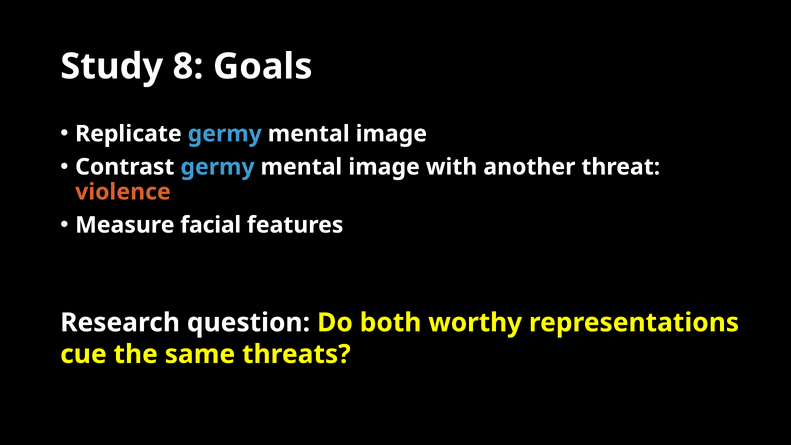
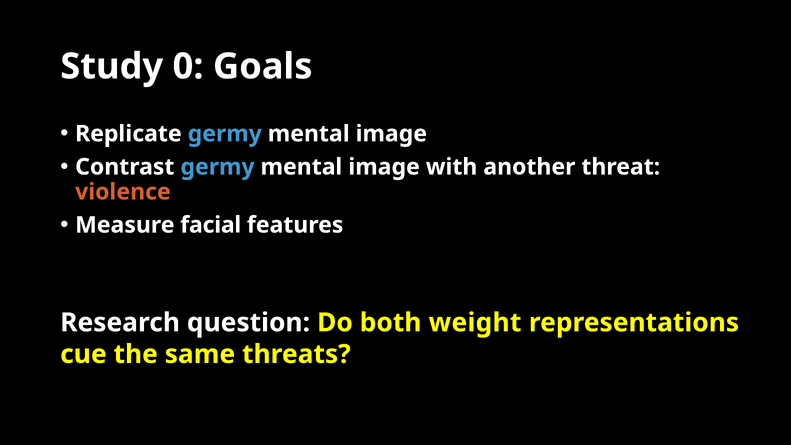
8: 8 -> 0
worthy: worthy -> weight
